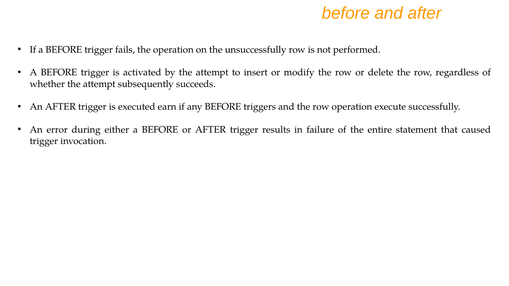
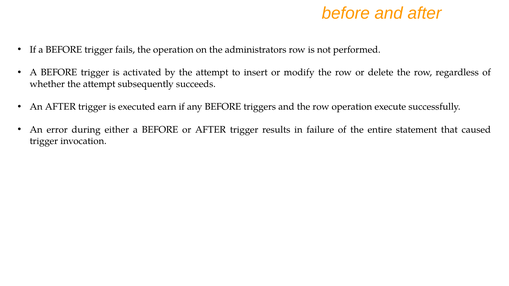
unsuccessfully: unsuccessfully -> administrators
